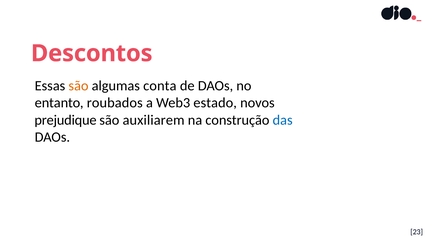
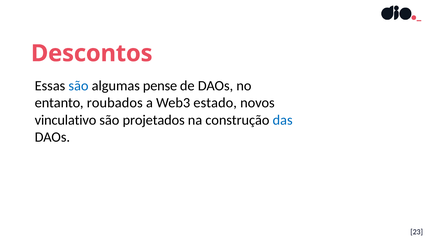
são at (78, 86) colour: orange -> blue
conta: conta -> pense
prejudique: prejudique -> vinculativo
auxiliarem: auxiliarem -> projetados
